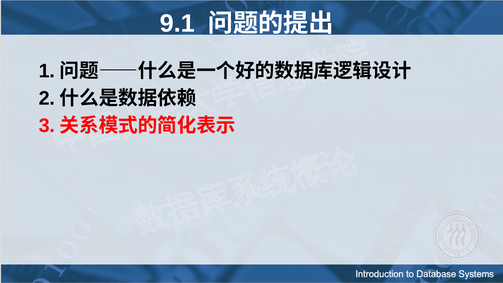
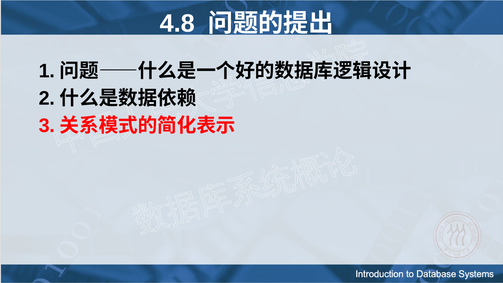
9.1: 9.1 -> 4.8
